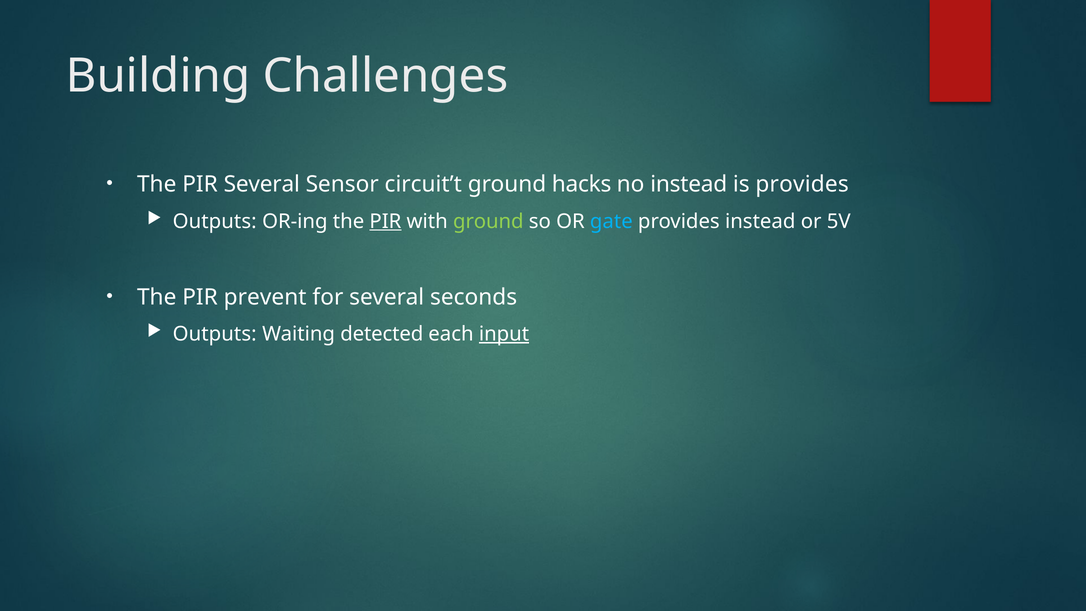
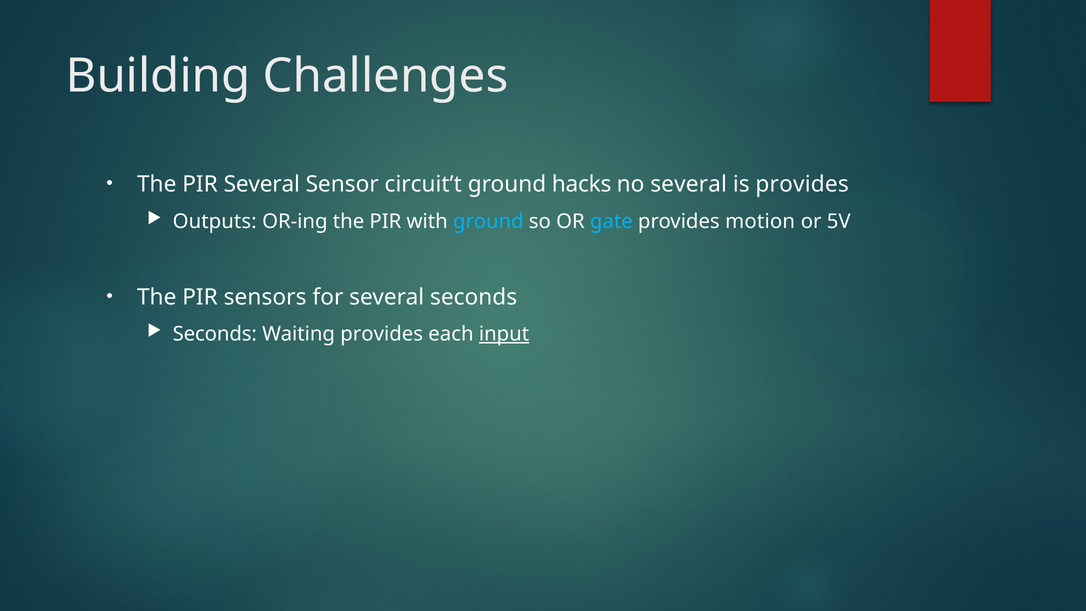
no instead: instead -> several
PIR at (385, 221) underline: present -> none
ground at (488, 221) colour: light green -> light blue
provides instead: instead -> motion
prevent: prevent -> sensors
Outputs at (215, 334): Outputs -> Seconds
Waiting detected: detected -> provides
